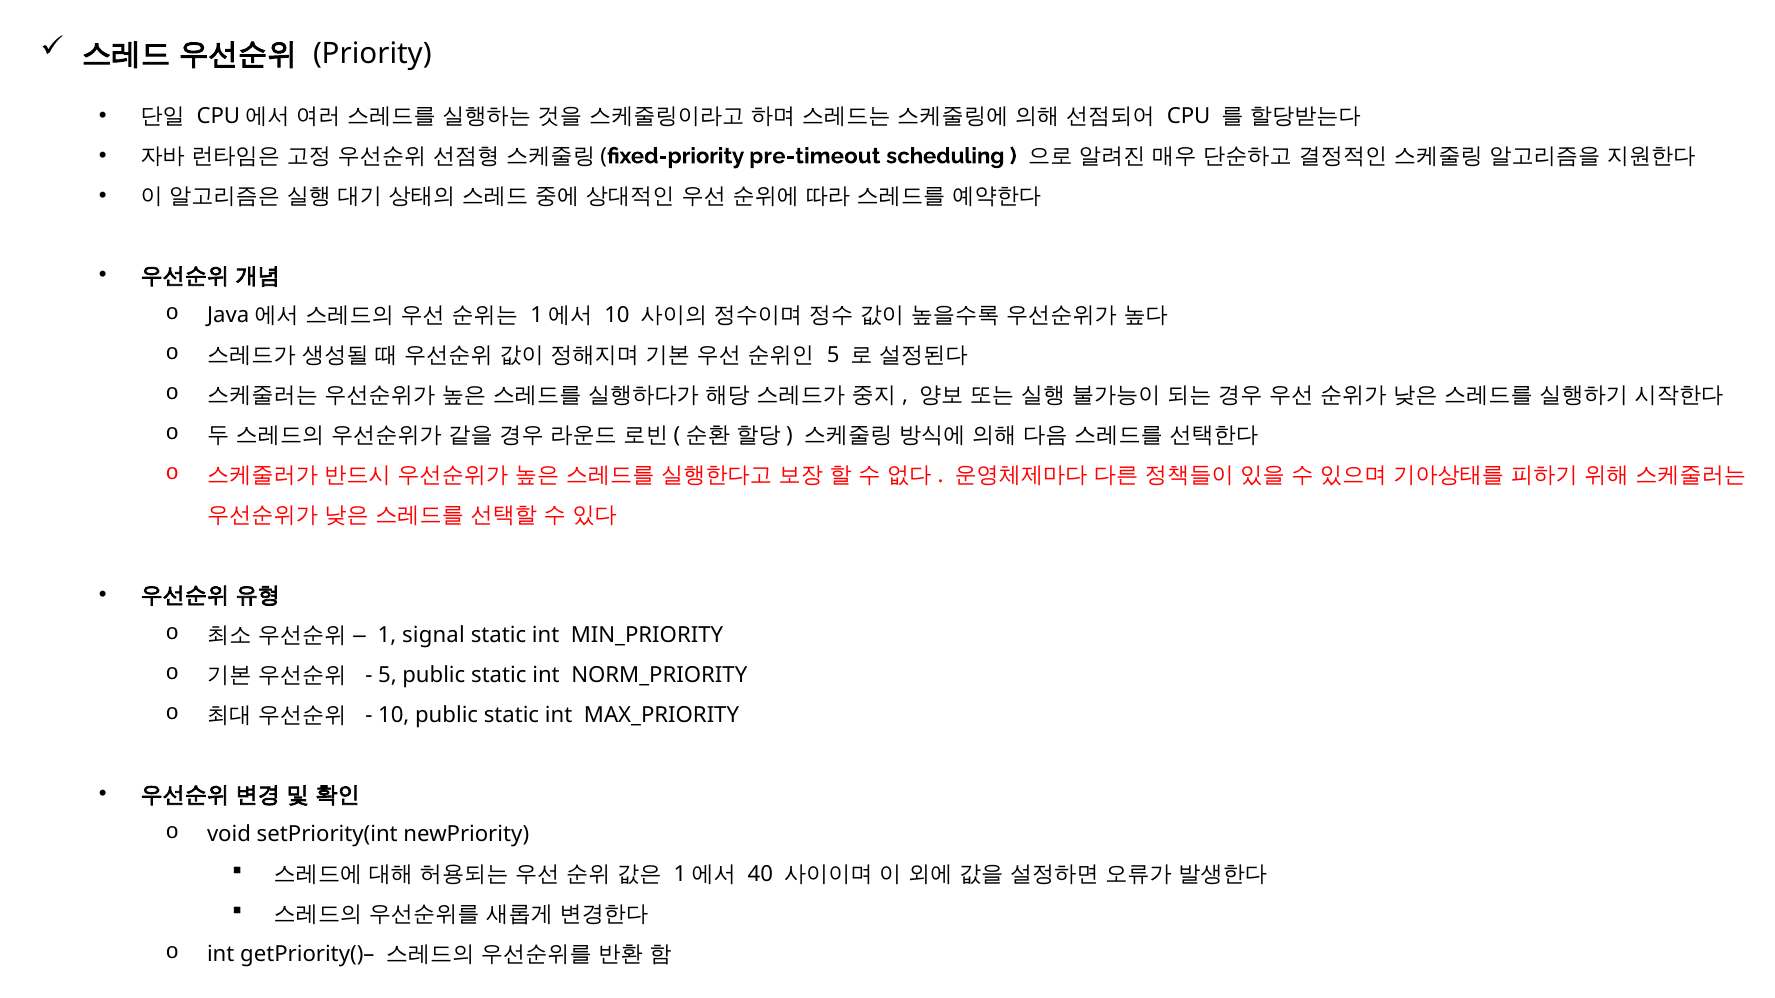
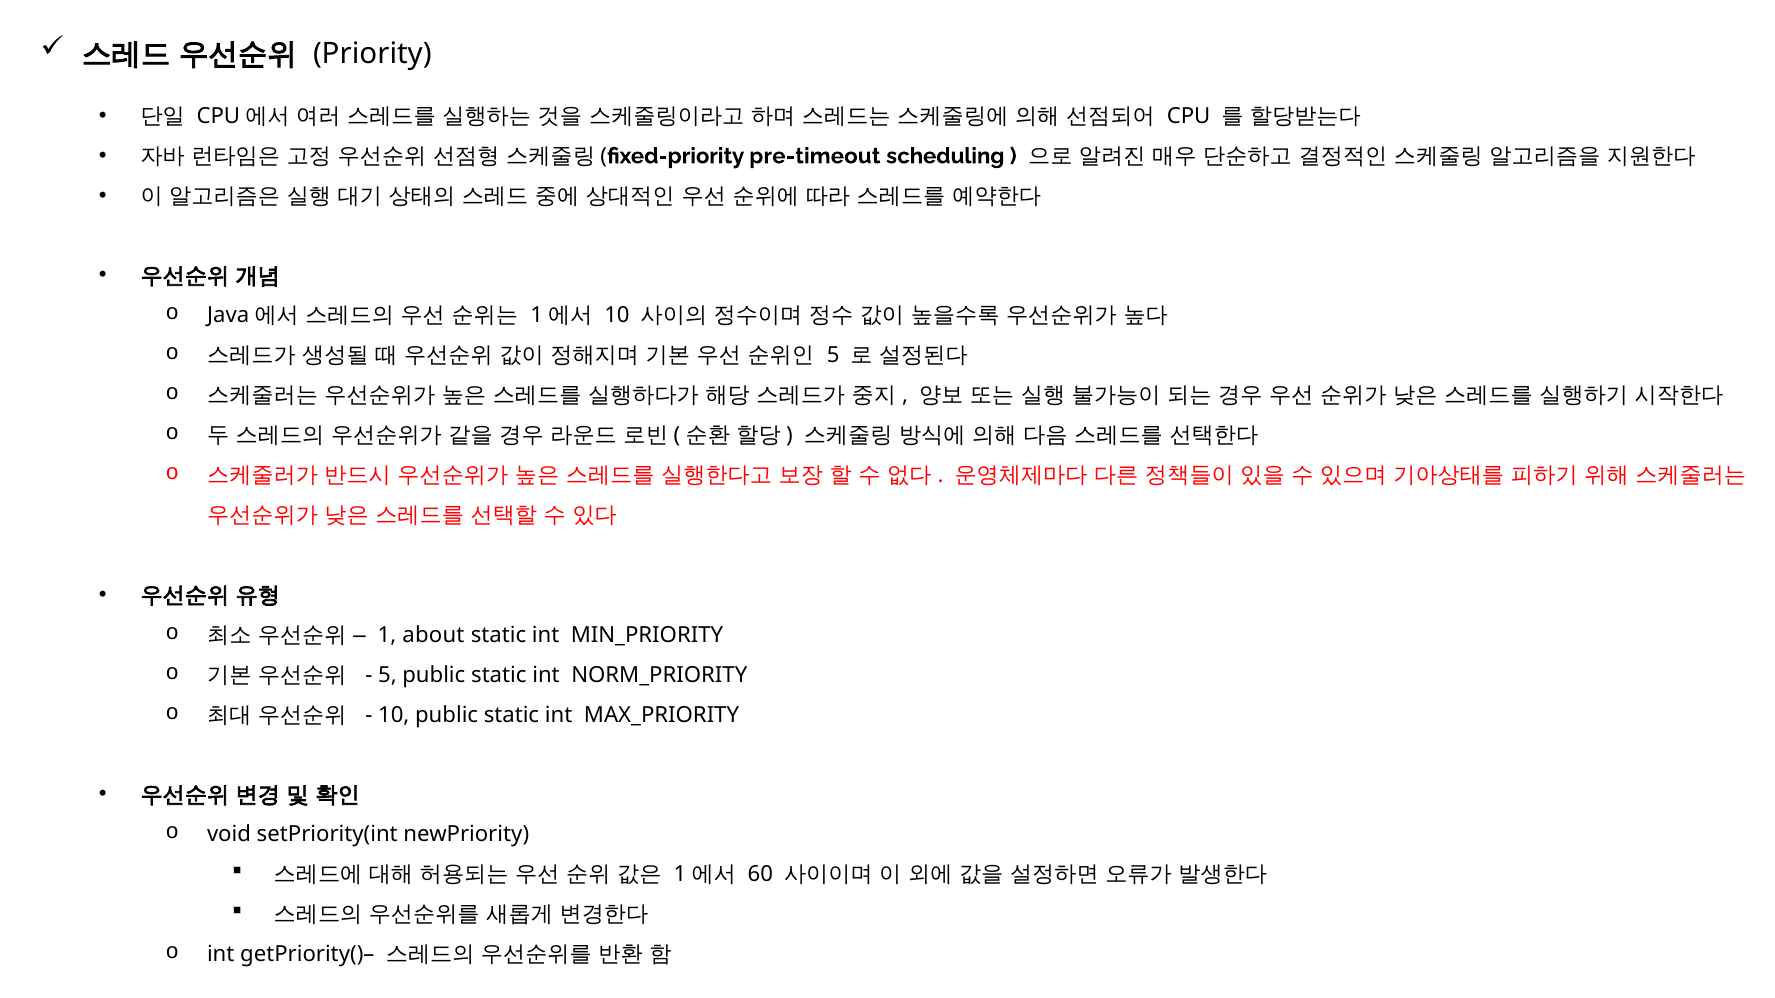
signal: signal -> about
40: 40 -> 60
